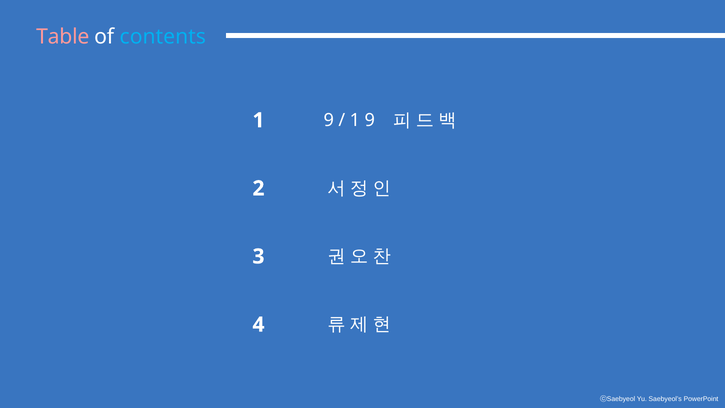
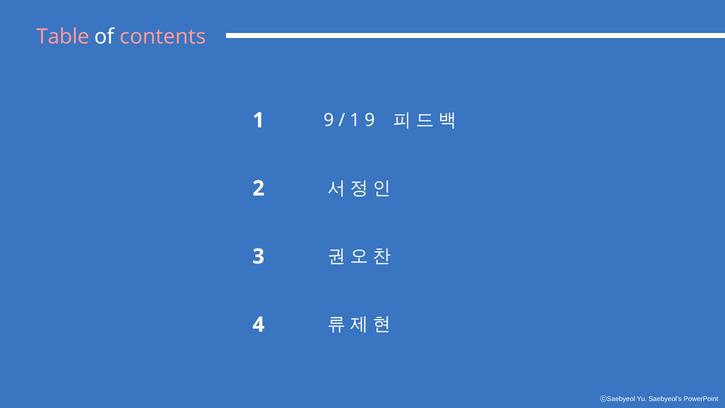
contents colour: light blue -> pink
